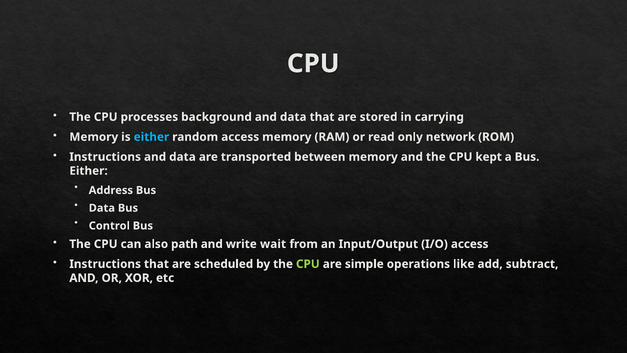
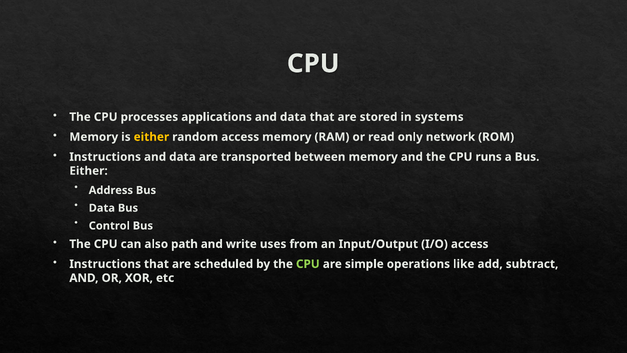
background: background -> applications
carrying: carrying -> systems
either at (151, 137) colour: light blue -> yellow
kept: kept -> runs
wait: wait -> uses
